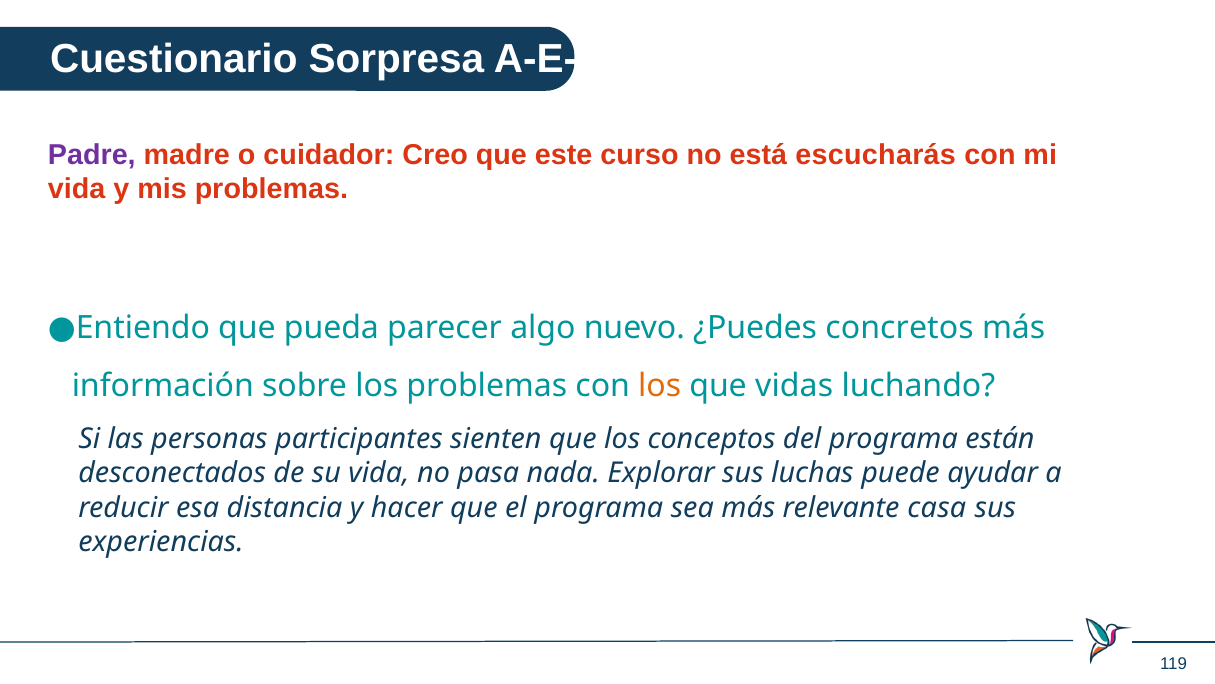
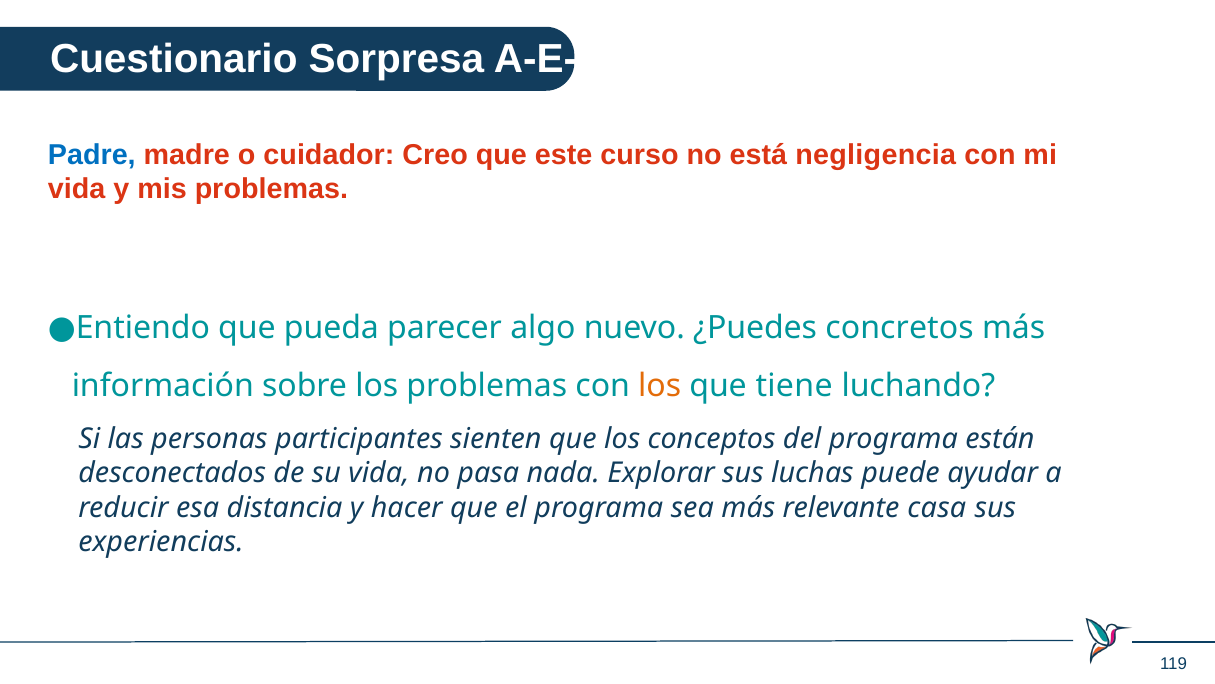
Padre colour: purple -> blue
escucharás: escucharás -> negligencia
vidas: vidas -> tiene
